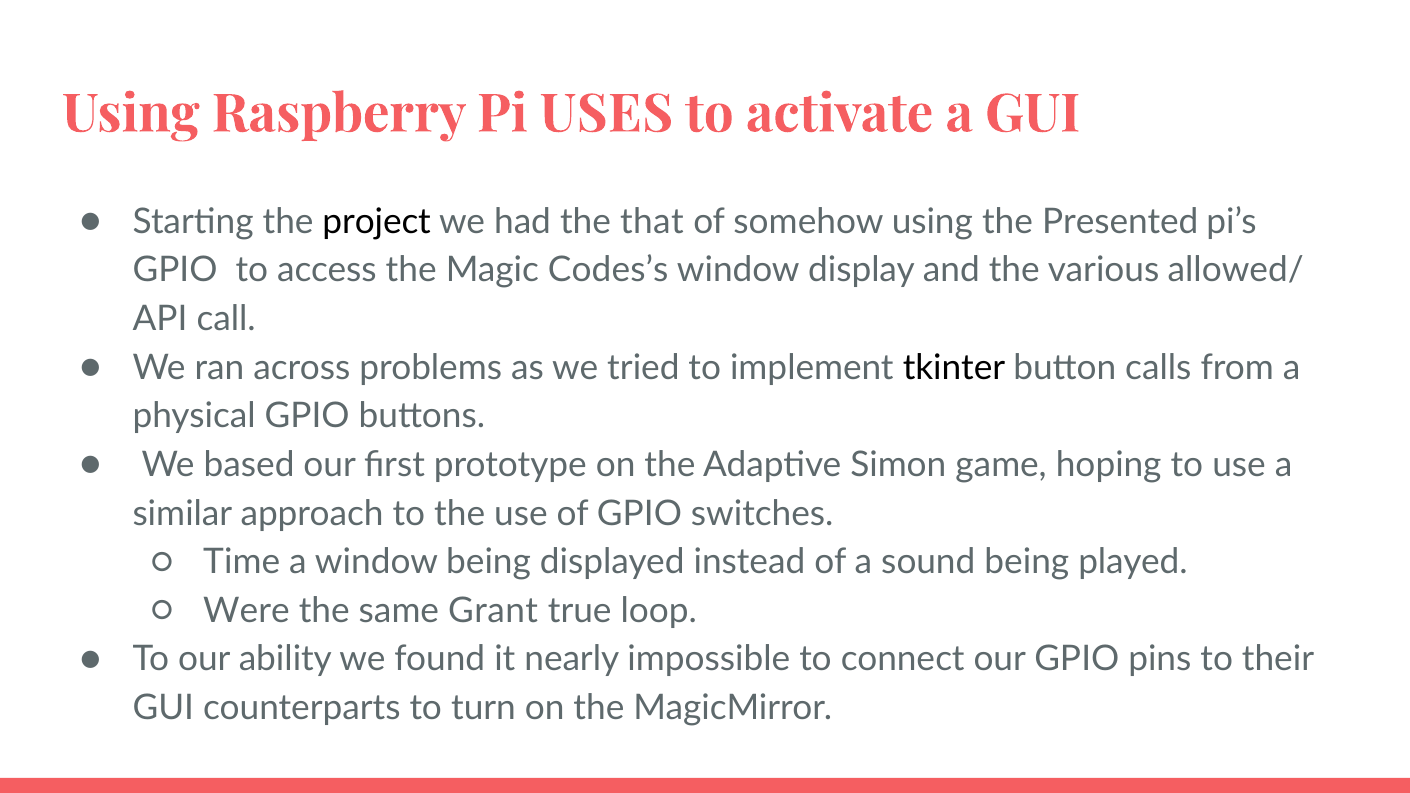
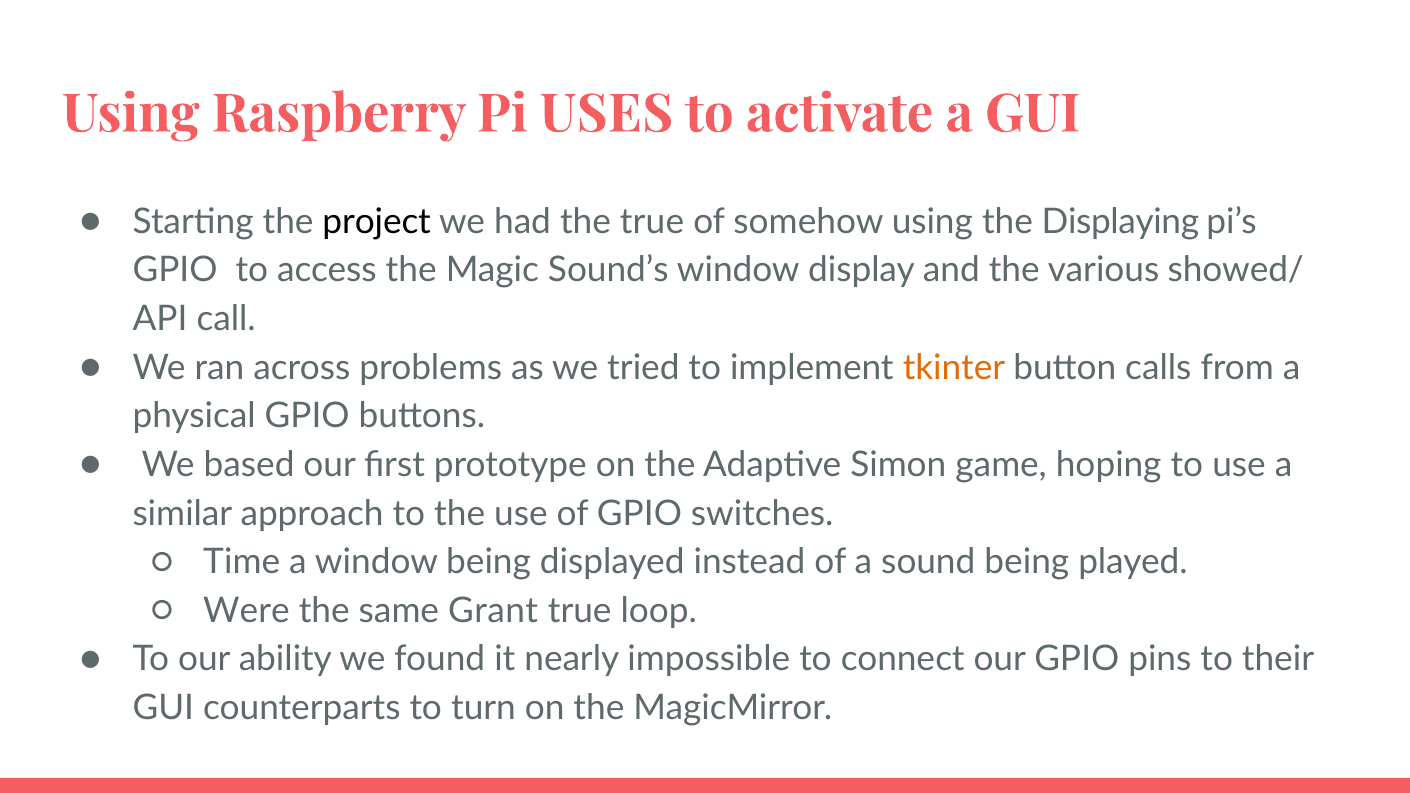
the that: that -> true
Presented: Presented -> Displaying
Codes’s: Codes’s -> Sound’s
allowed/: allowed/ -> showed/
tkinter colour: black -> orange
